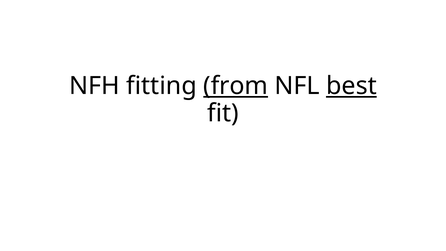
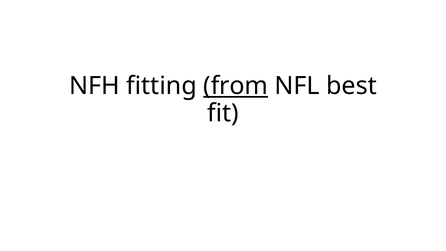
best underline: present -> none
